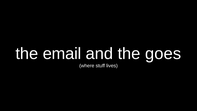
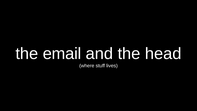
goes: goes -> head
